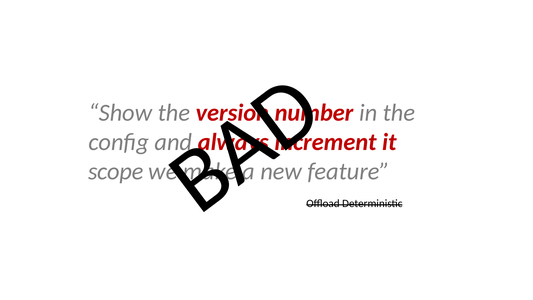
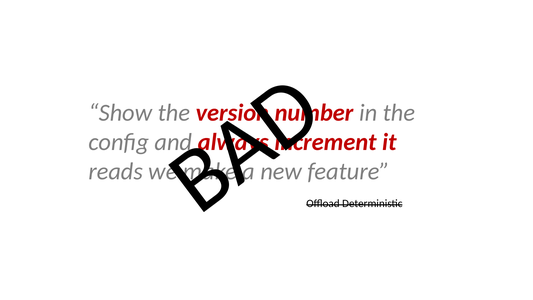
scope: scope -> reads
